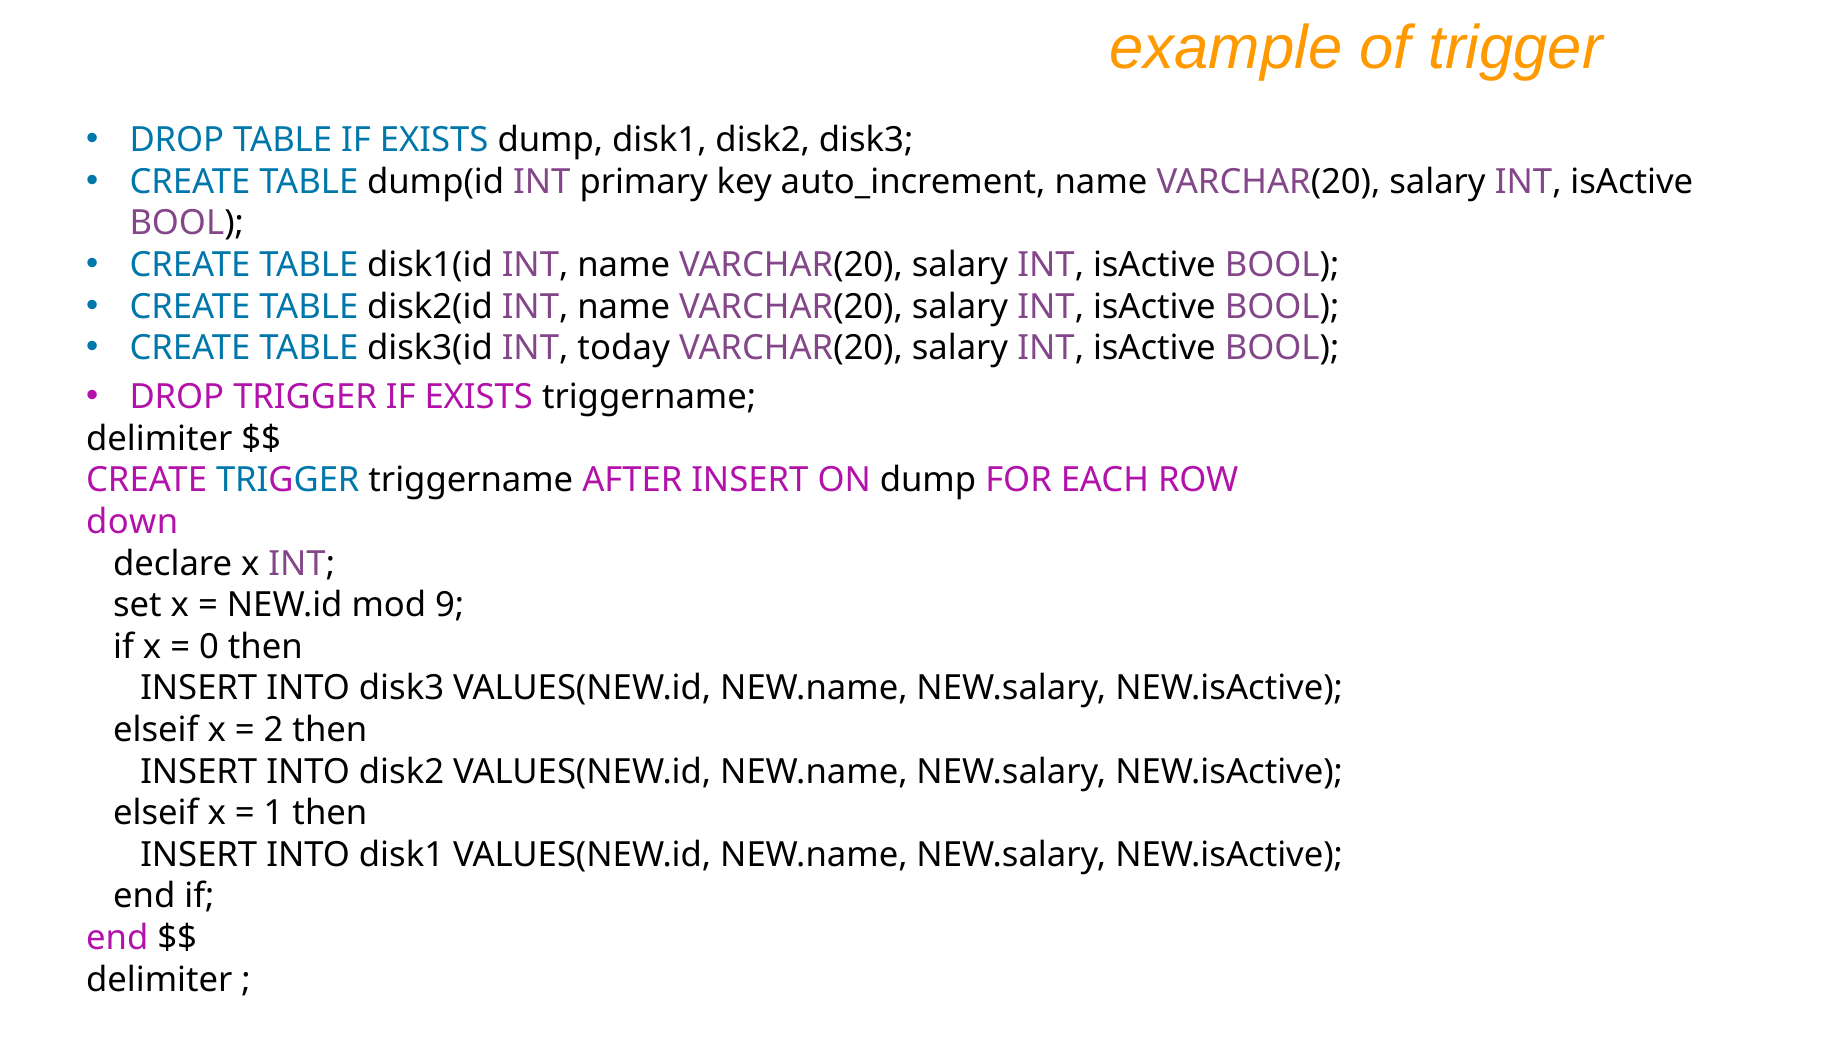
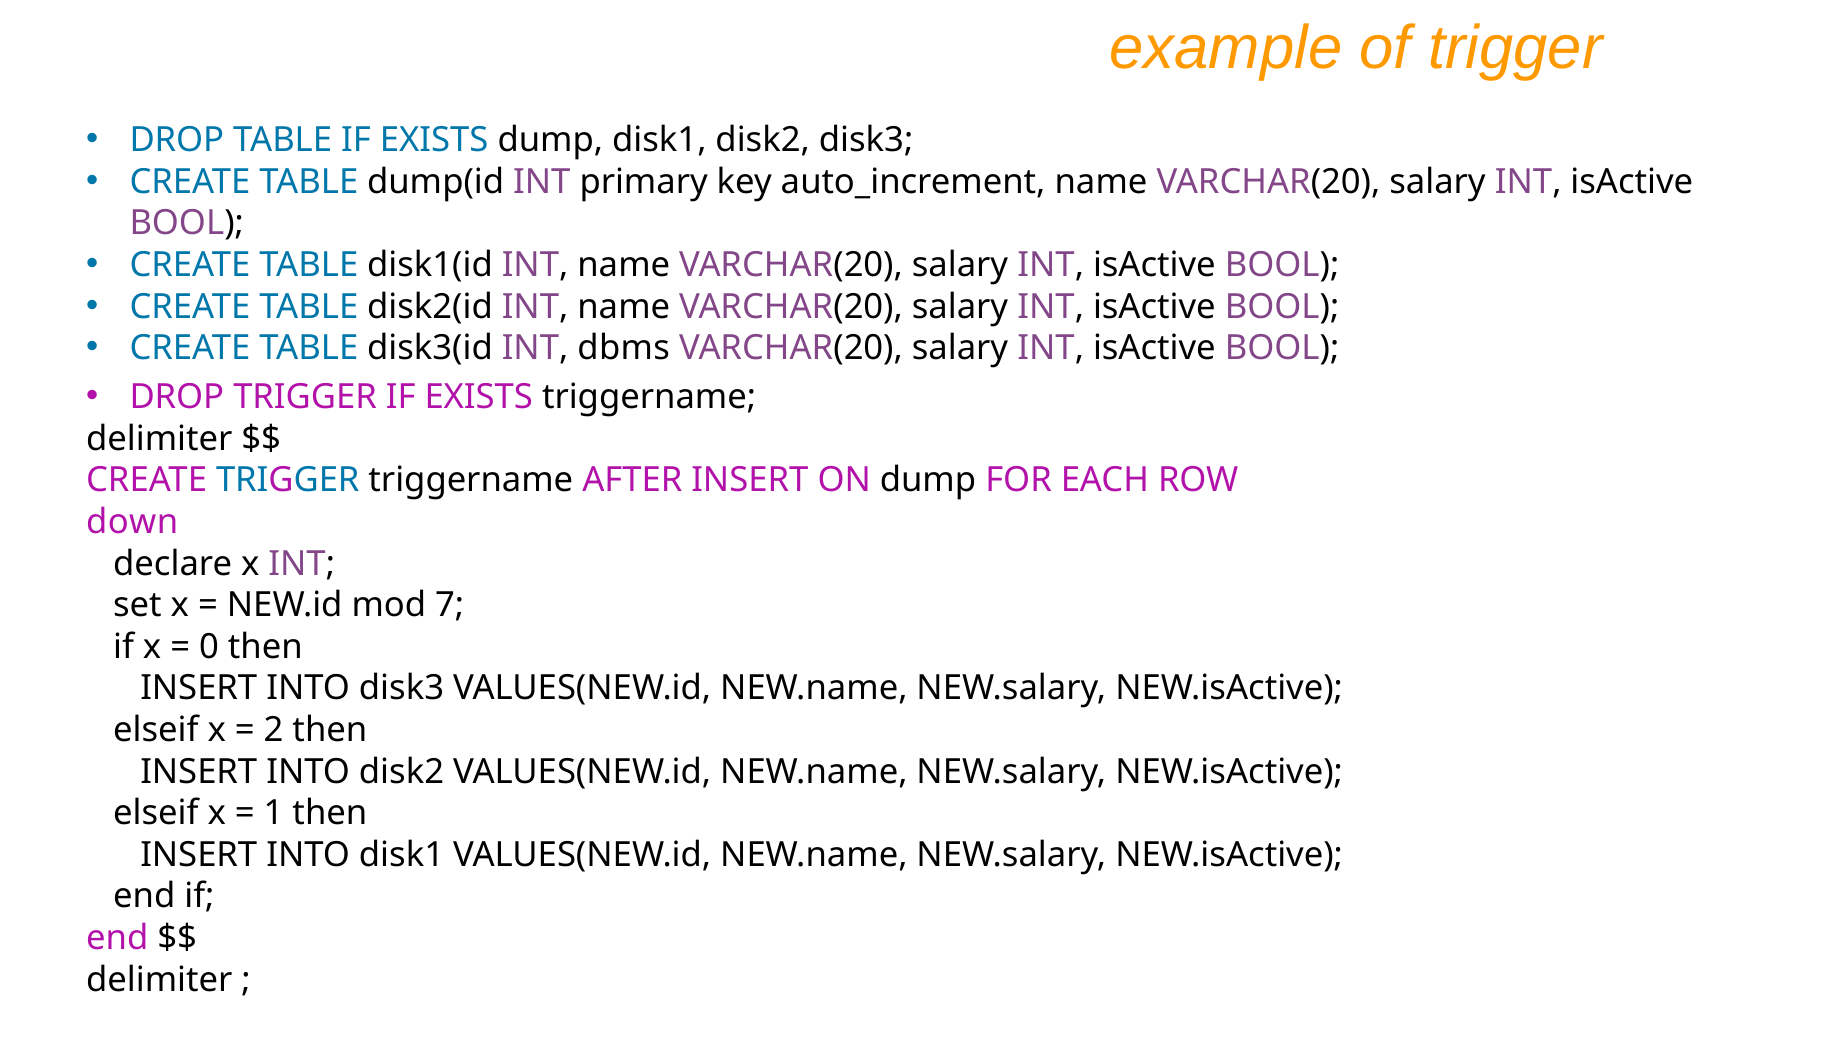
today: today -> dbms
9: 9 -> 7
